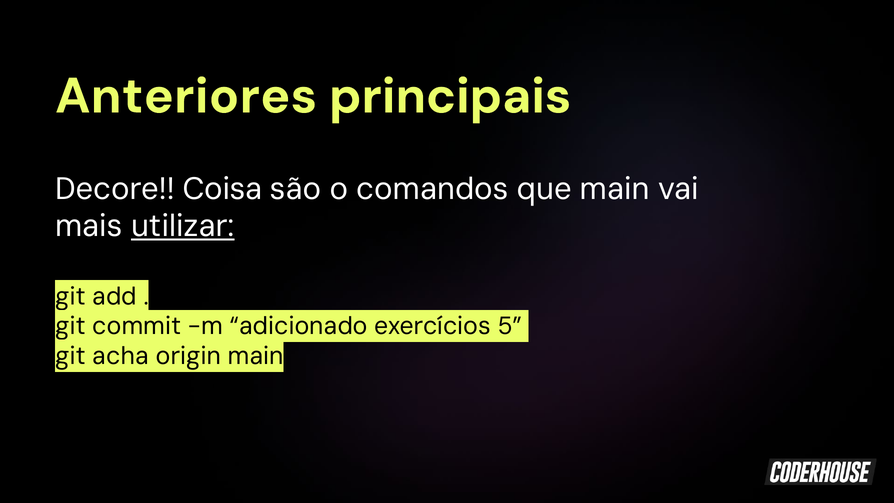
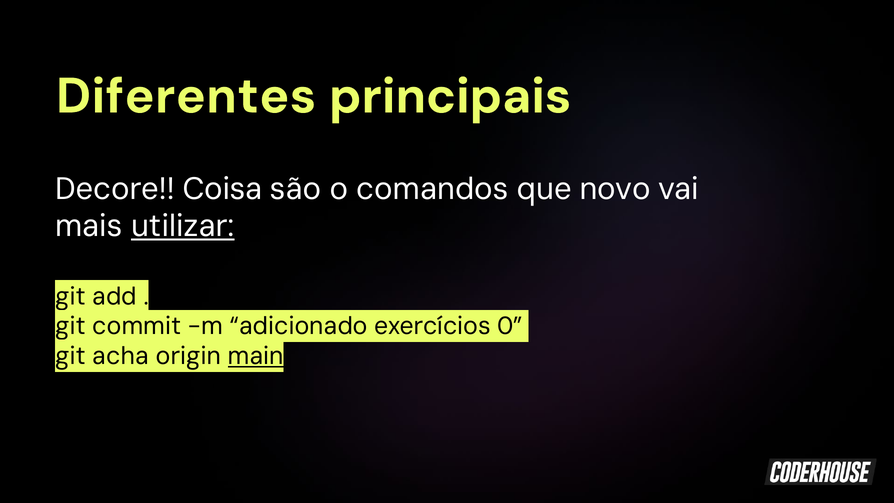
Anteriores: Anteriores -> Diferentes
que main: main -> novo
5: 5 -> 0
main at (256, 356) underline: none -> present
